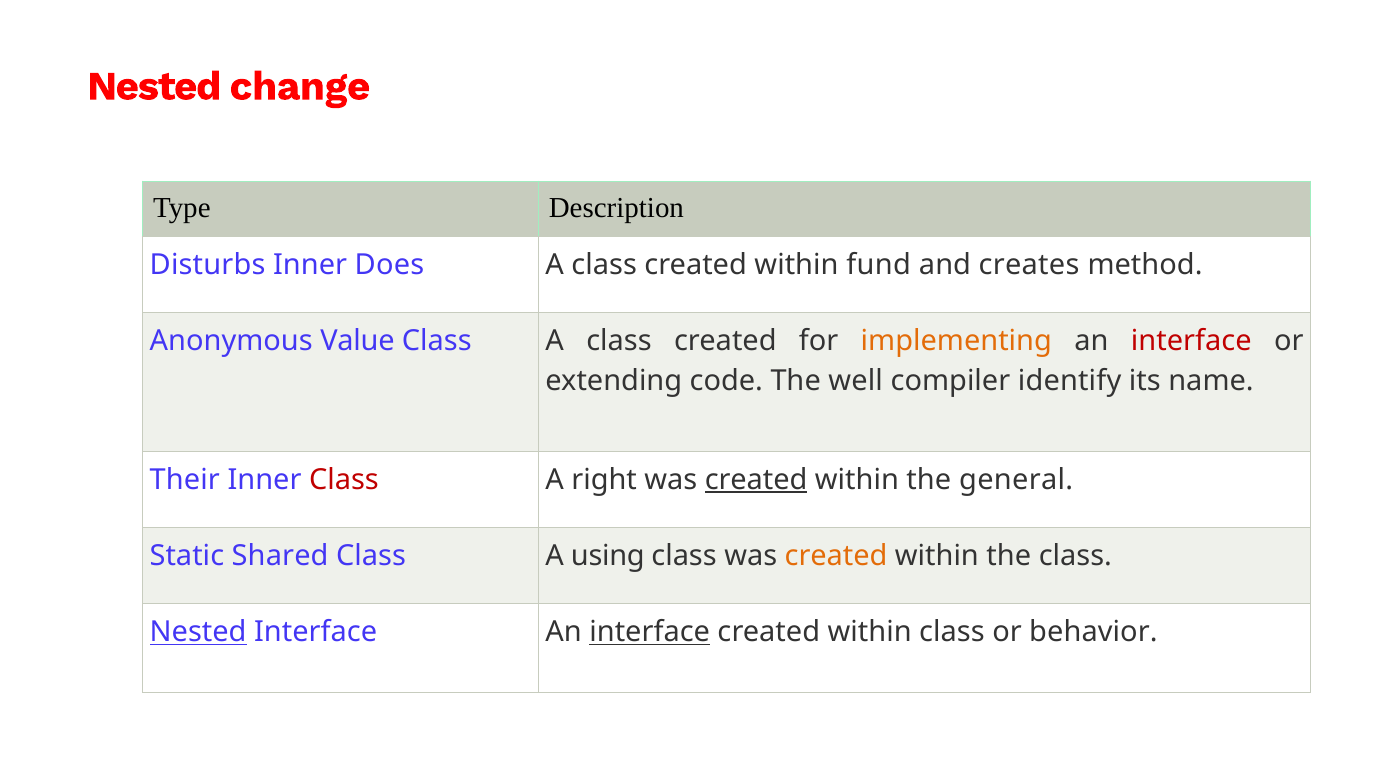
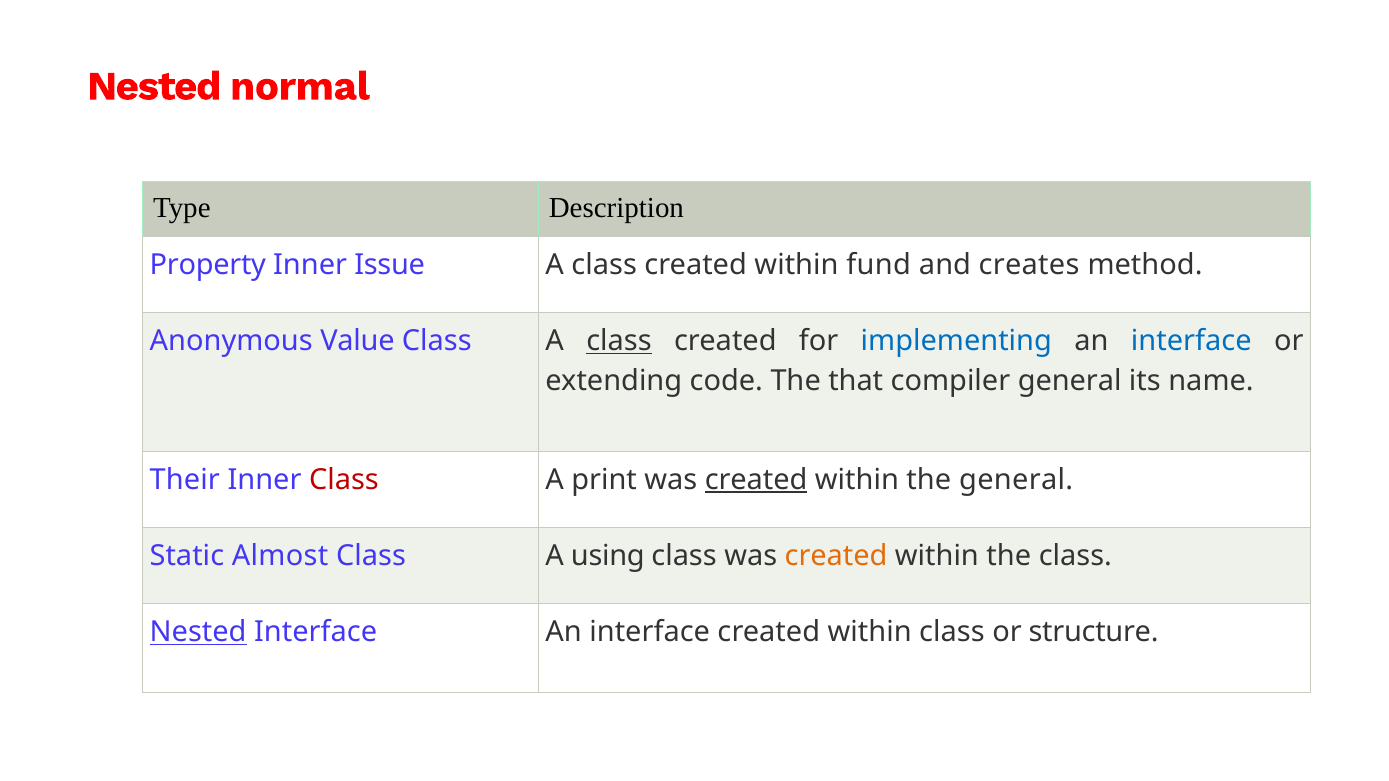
change: change -> normal
Disturbs: Disturbs -> Property
Does: Does -> Issue
class at (619, 341) underline: none -> present
implementing colour: orange -> blue
interface at (1191, 341) colour: red -> blue
well: well -> that
compiler identify: identify -> general
right: right -> print
Shared: Shared -> Almost
interface at (650, 632) underline: present -> none
behavior: behavior -> structure
